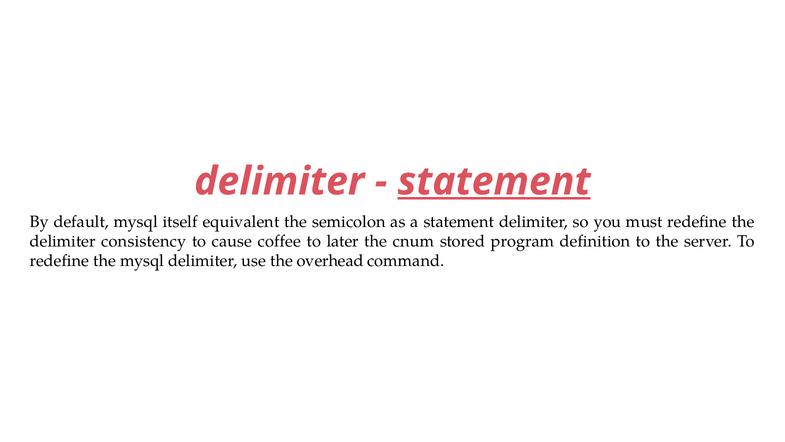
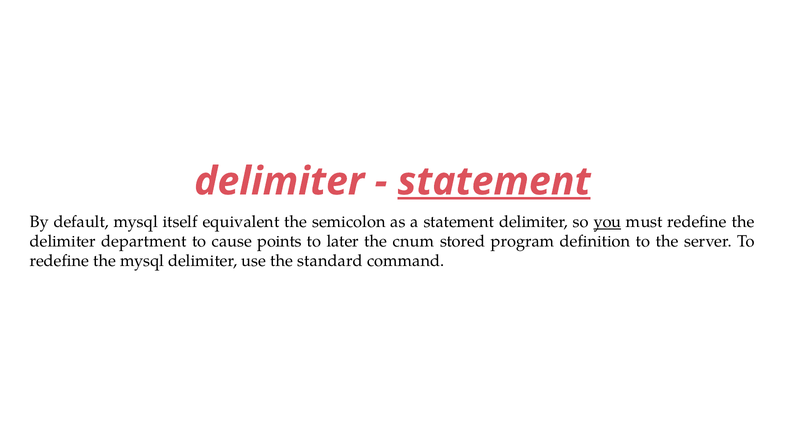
you underline: none -> present
consistency: consistency -> department
coffee: coffee -> points
overhead: overhead -> standard
